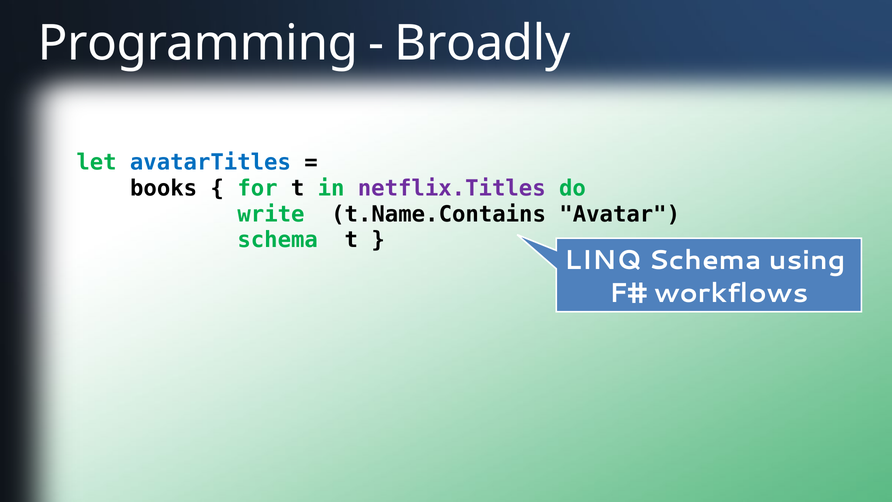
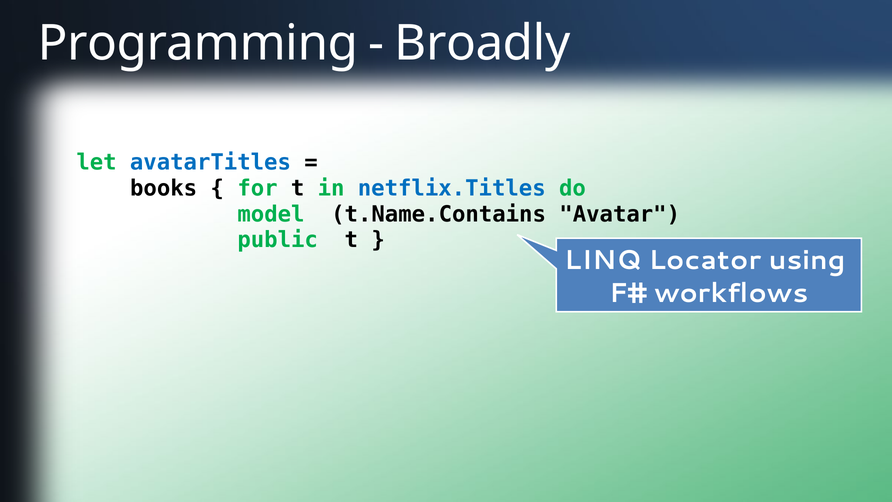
netflix.Titles colour: purple -> blue
write: write -> model
schema at (278, 240): schema -> public
LINQ Schema: Schema -> Locator
